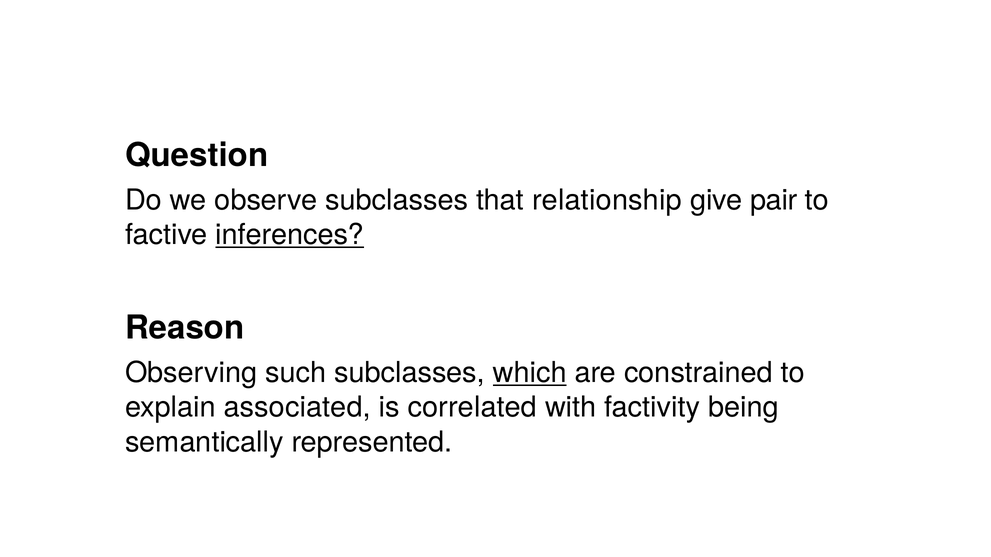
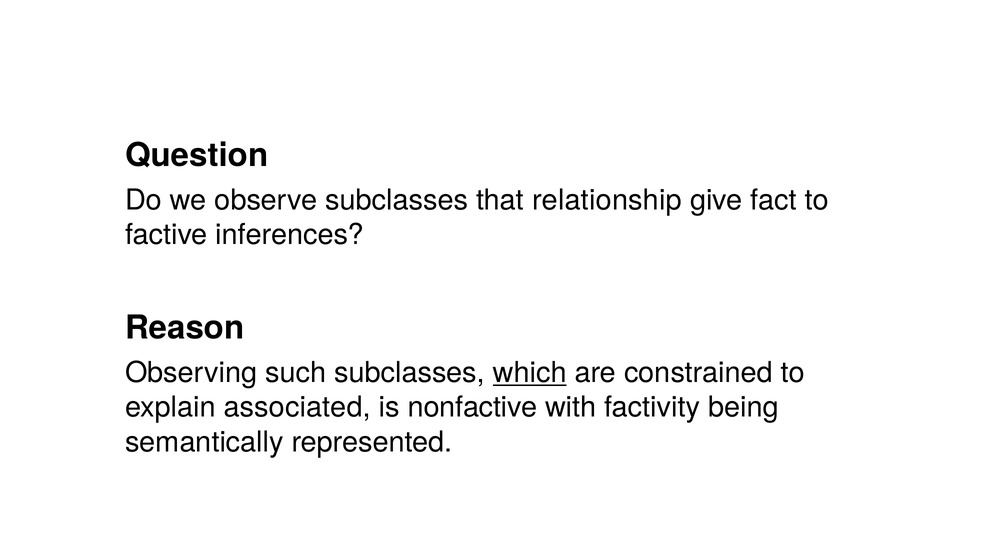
pair: pair -> fact
inferences underline: present -> none
correlated: correlated -> nonfactive
